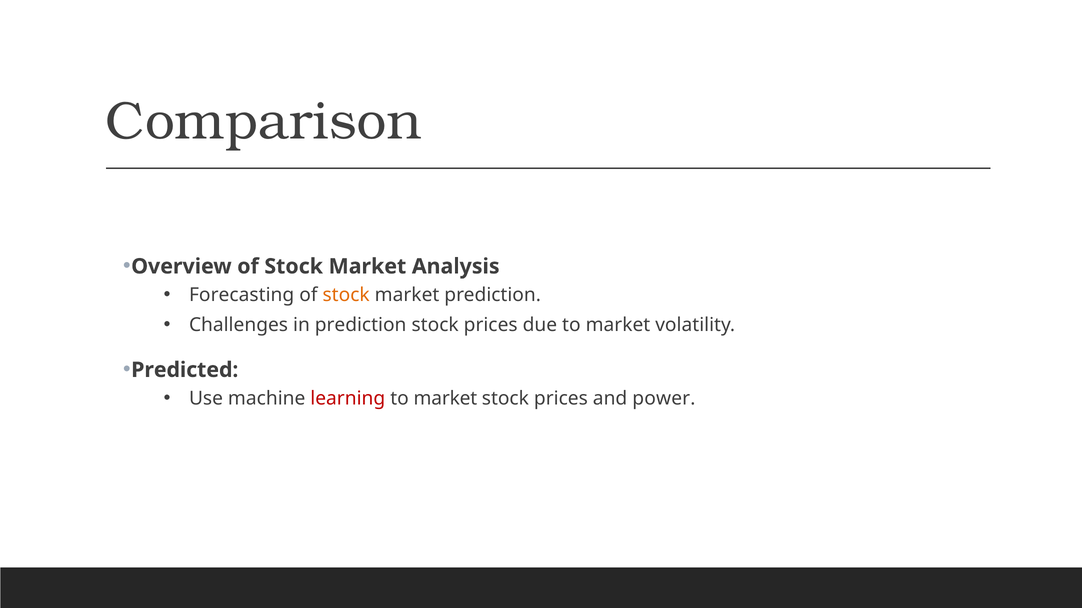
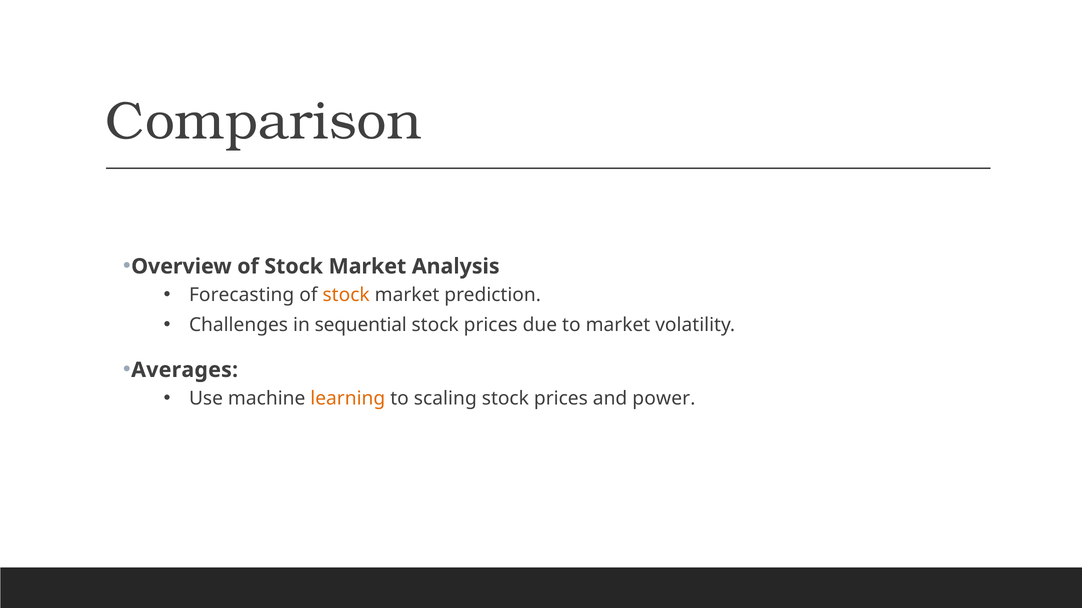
in prediction: prediction -> sequential
Predicted: Predicted -> Averages
learning colour: red -> orange
market at (445, 399): market -> scaling
